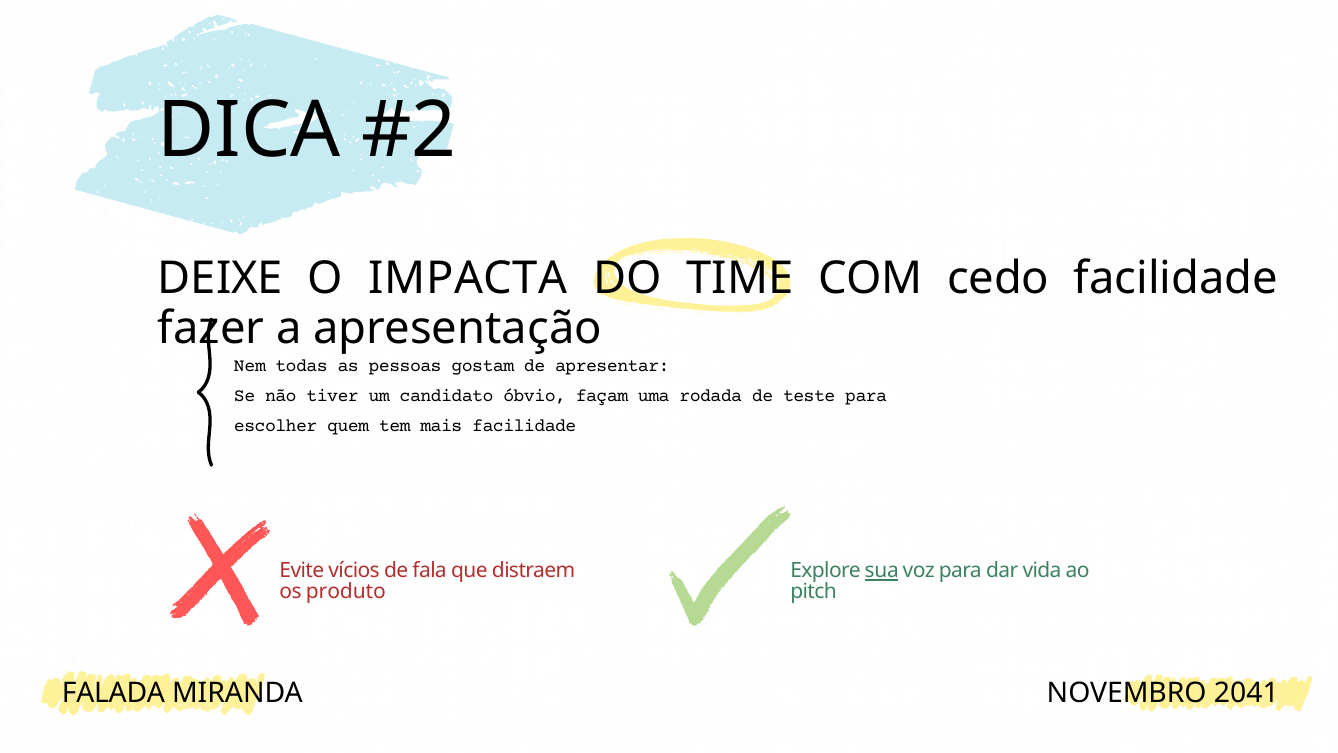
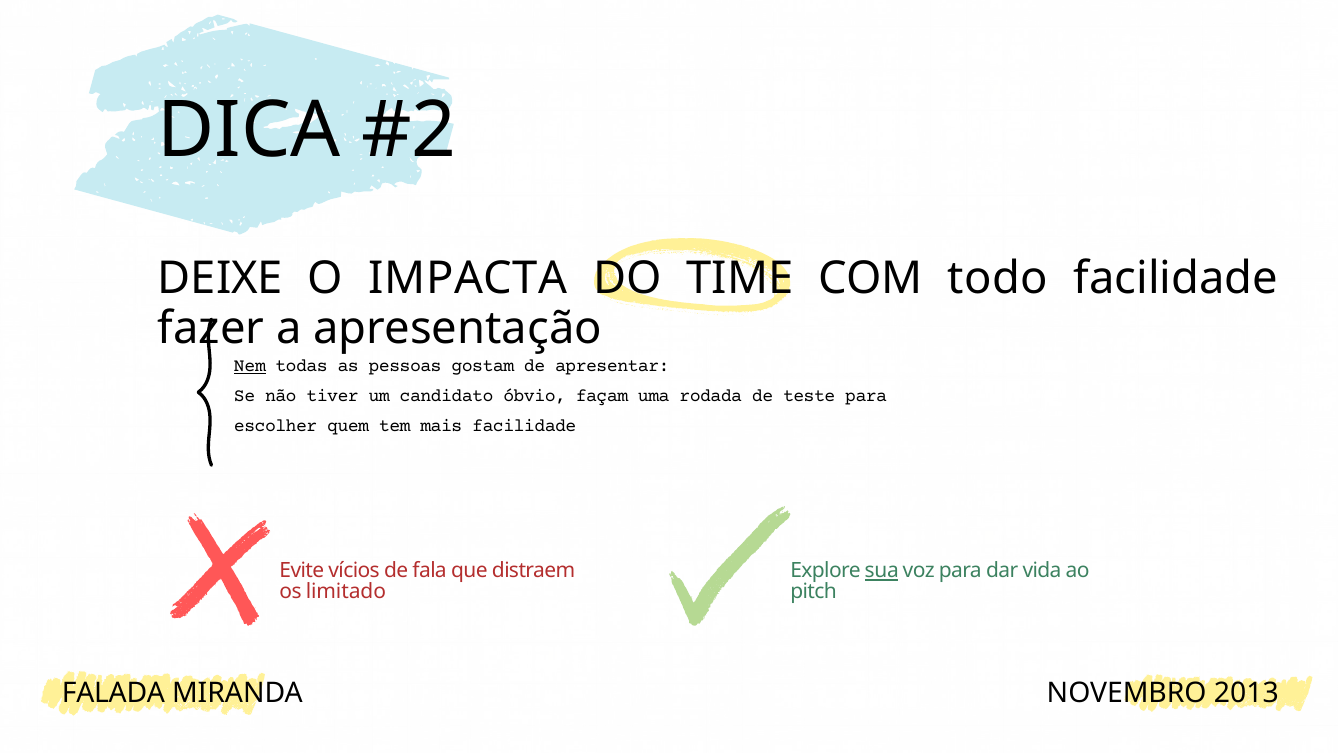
cedo: cedo -> todo
Nem underline: none -> present
produto: produto -> limitado
2041: 2041 -> 2013
